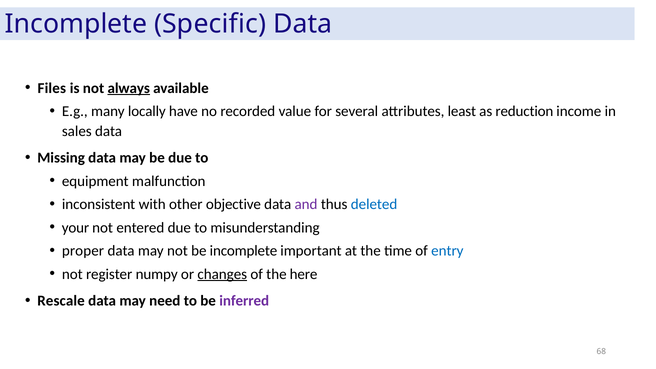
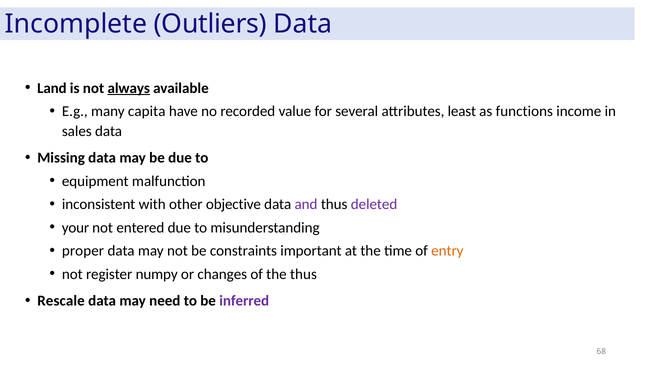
Specific: Specific -> Outliers
Files: Files -> Land
locally: locally -> capita
reduction: reduction -> functions
deleted colour: blue -> purple
be incomplete: incomplete -> constraints
entry colour: blue -> orange
changes underline: present -> none
the here: here -> thus
